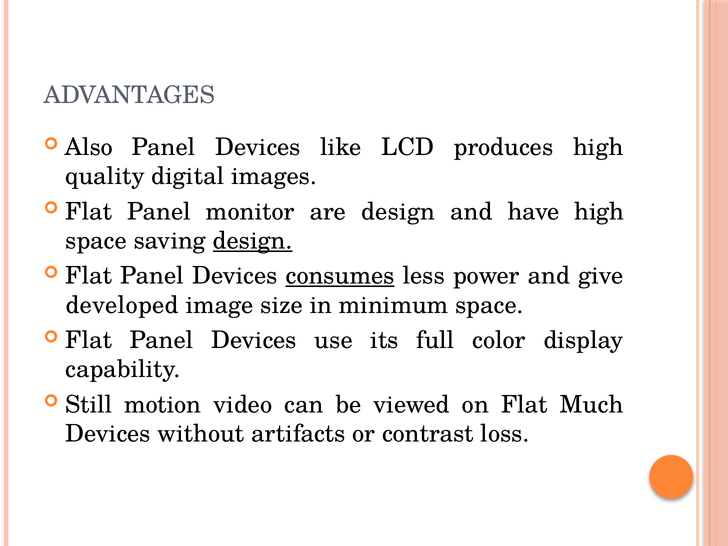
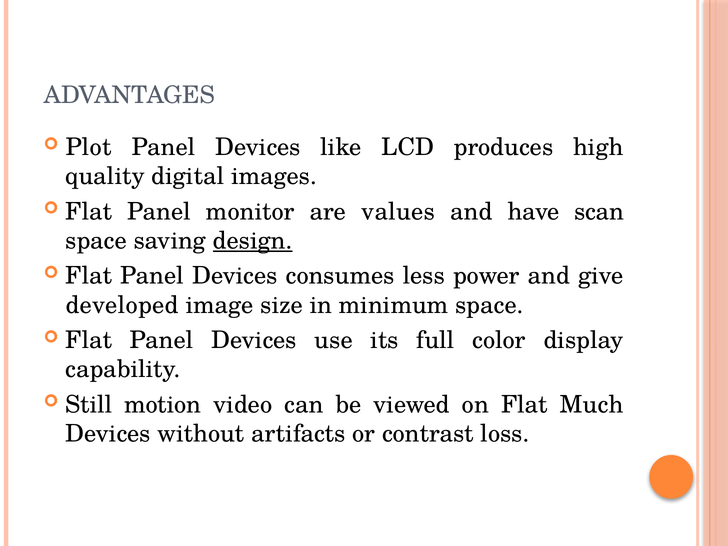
Also: Also -> Plot
are design: design -> values
have high: high -> scan
consumes underline: present -> none
